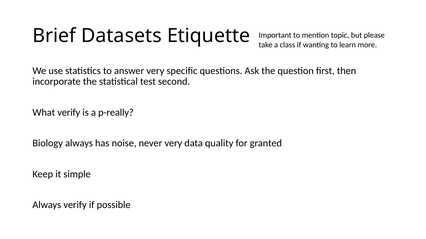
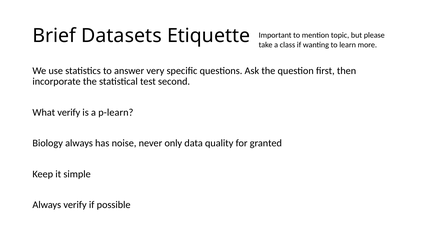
p-really: p-really -> p-learn
never very: very -> only
